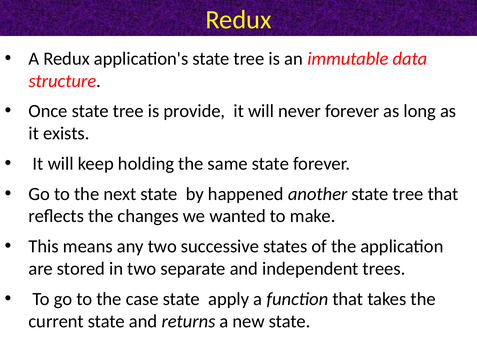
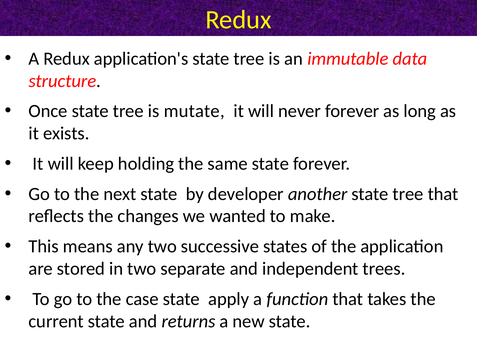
provide: provide -> mutate
happened: happened -> developer
